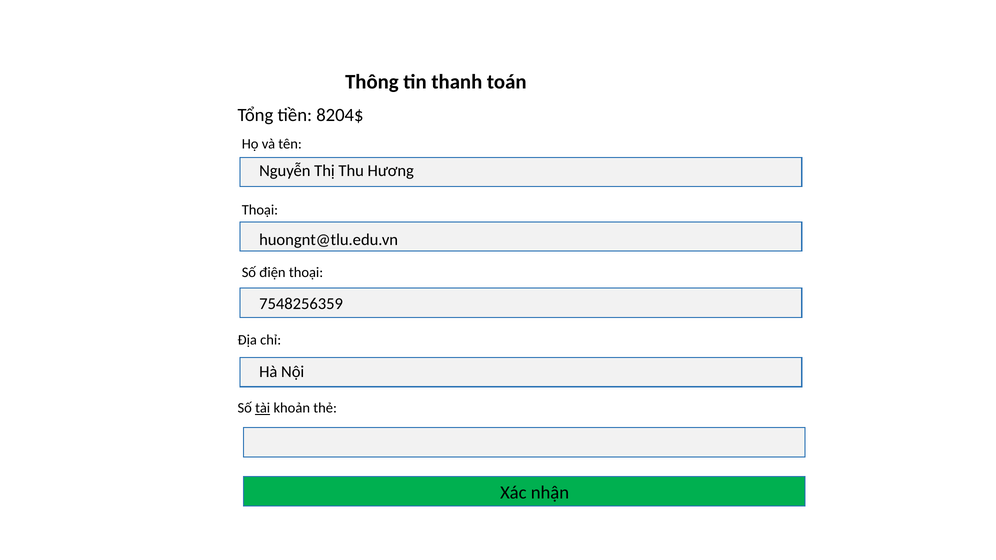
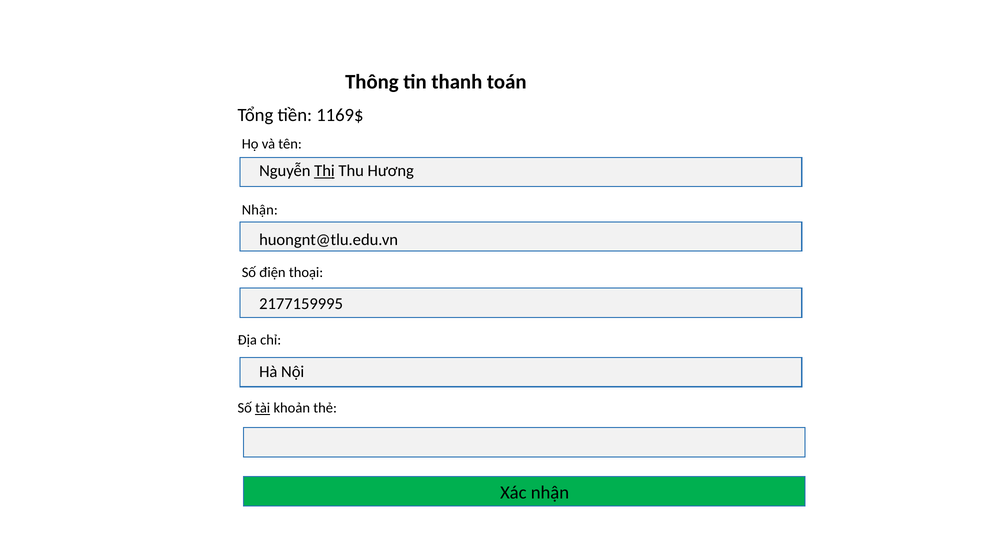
8204$: 8204$ -> 1169$
Thị underline: none -> present
Thoại at (260, 210): Thoại -> Nhận
7548256359: 7548256359 -> 2177159995
